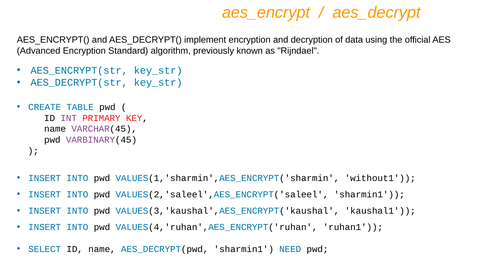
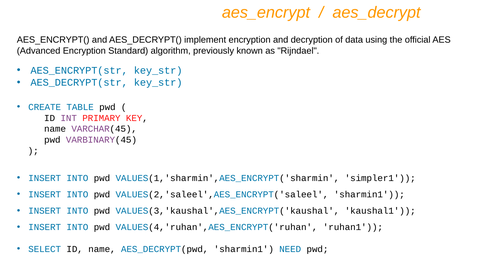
without1: without1 -> simpler1
